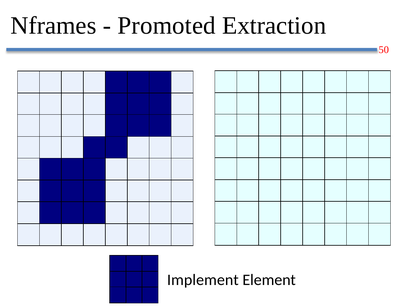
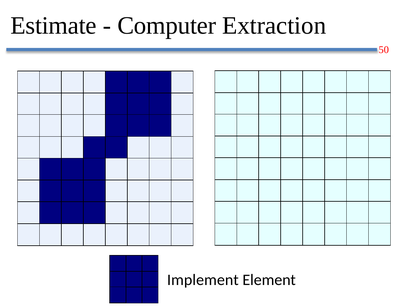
Nframes: Nframes -> Estimate
Promoted: Promoted -> Computer
